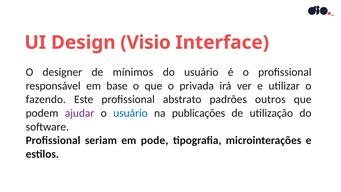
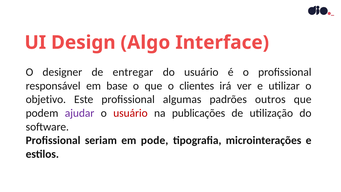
Visio: Visio -> Algo
mínimos: mínimos -> entregar
privada: privada -> clientes
fazendo: fazendo -> objetivo
abstrato: abstrato -> algumas
usuário at (130, 113) colour: blue -> red
